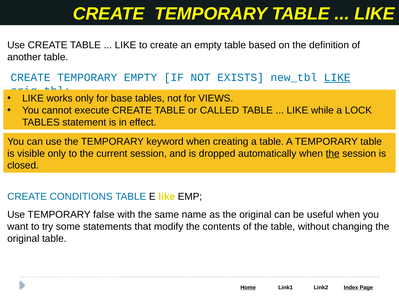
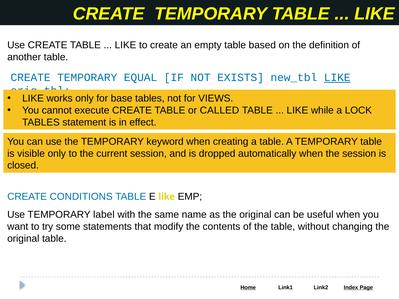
TEMPORARY EMPTY: EMPTY -> EQUAL
the at (333, 154) underline: present -> none
false: false -> label
